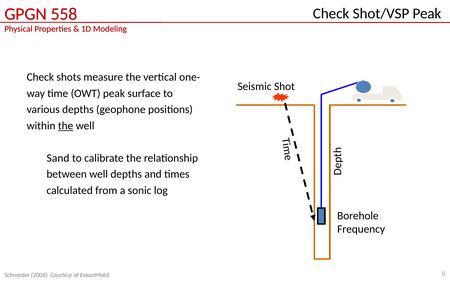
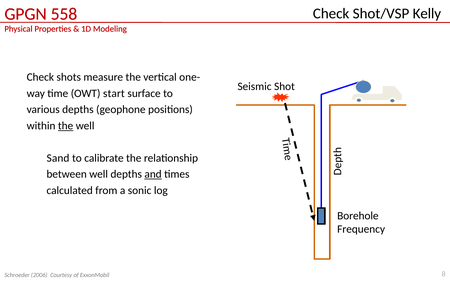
Shot/VSP Peak: Peak -> Kelly
OWT peak: peak -> start
and underline: none -> present
